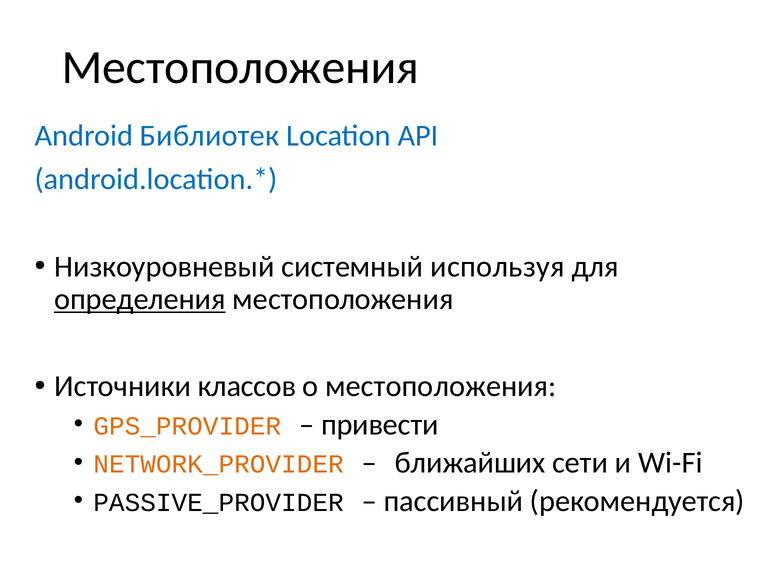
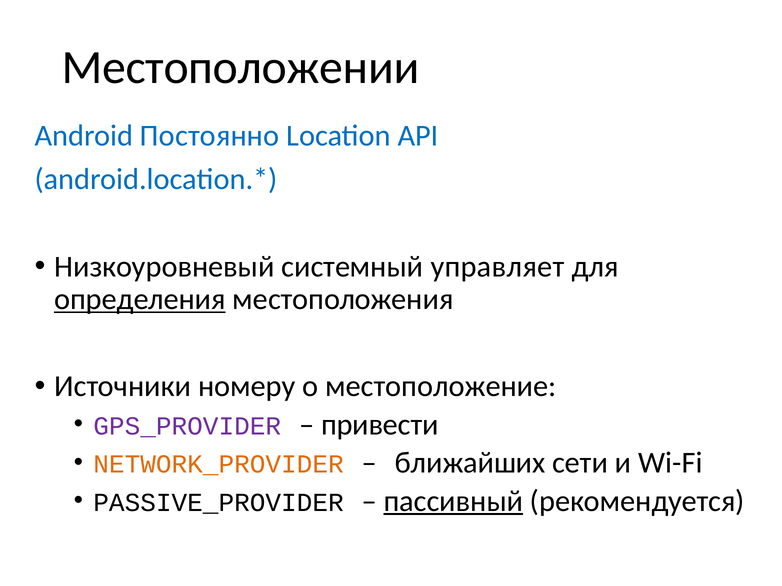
Местоположения at (240, 67): Местоположения -> Местоположении
Библиотек: Библиотек -> Постоянно
используя: используя -> управляет
классов: классов -> номеру
о местоположения: местоположения -> местоположение
GPS_PROVIDER colour: orange -> purple
пассивный underline: none -> present
